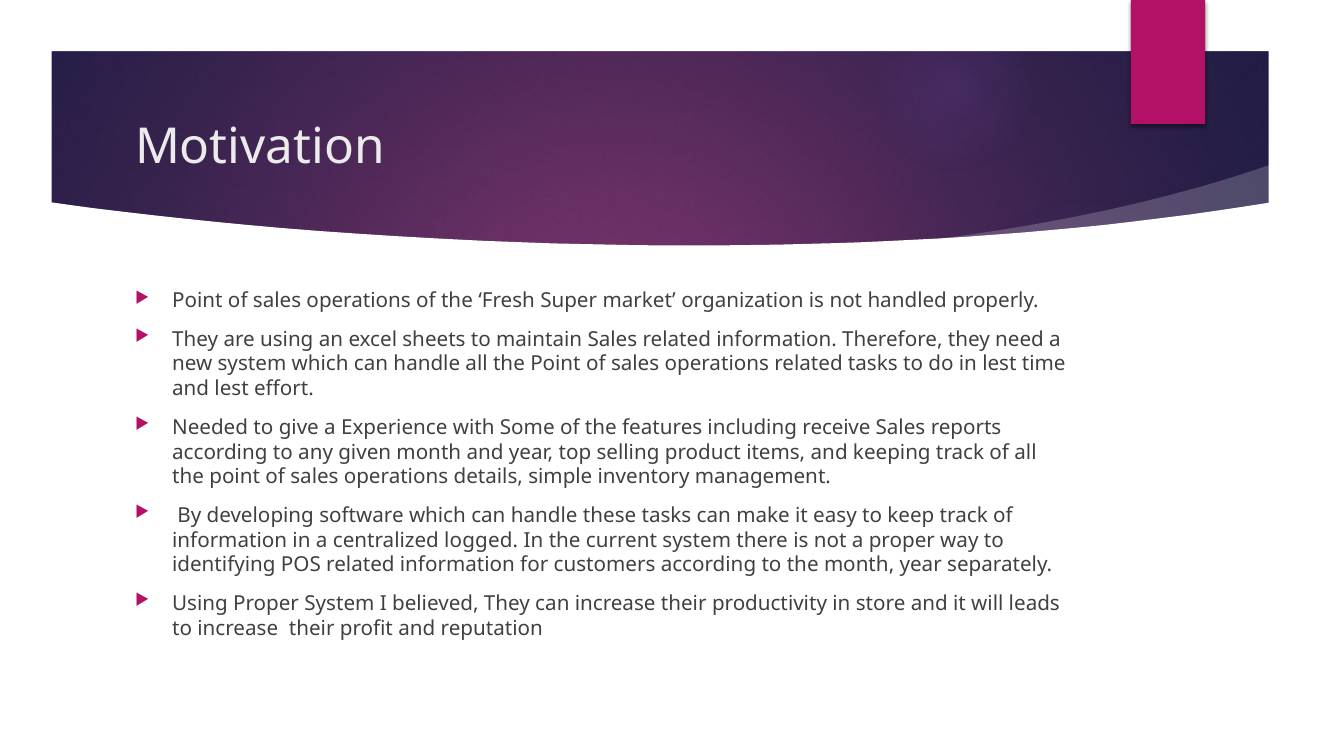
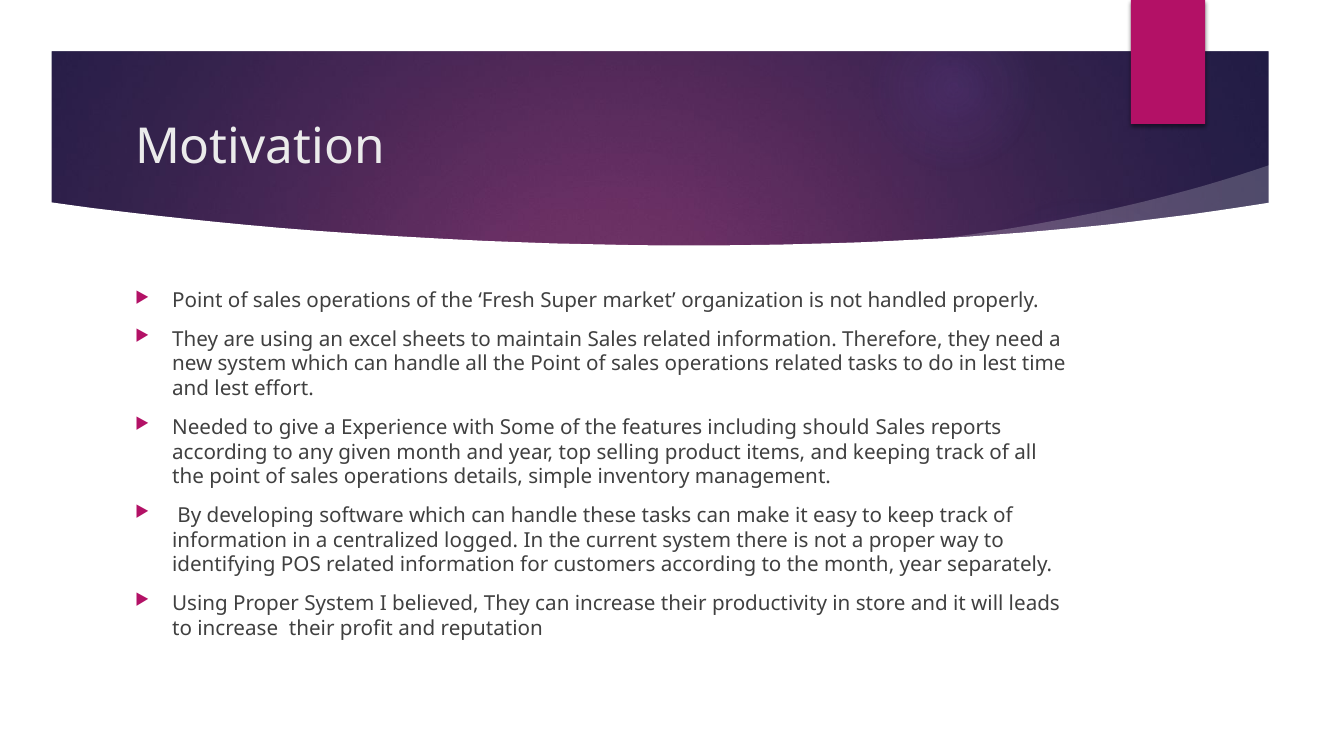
receive: receive -> should
